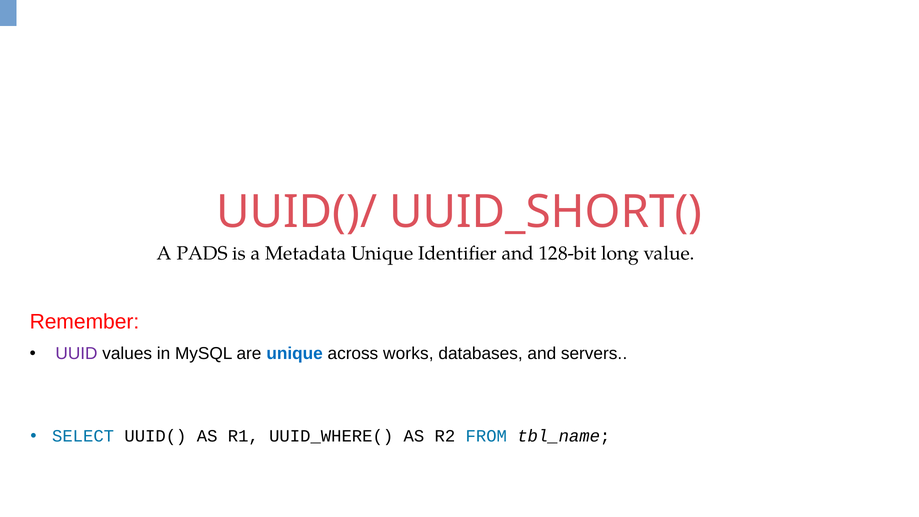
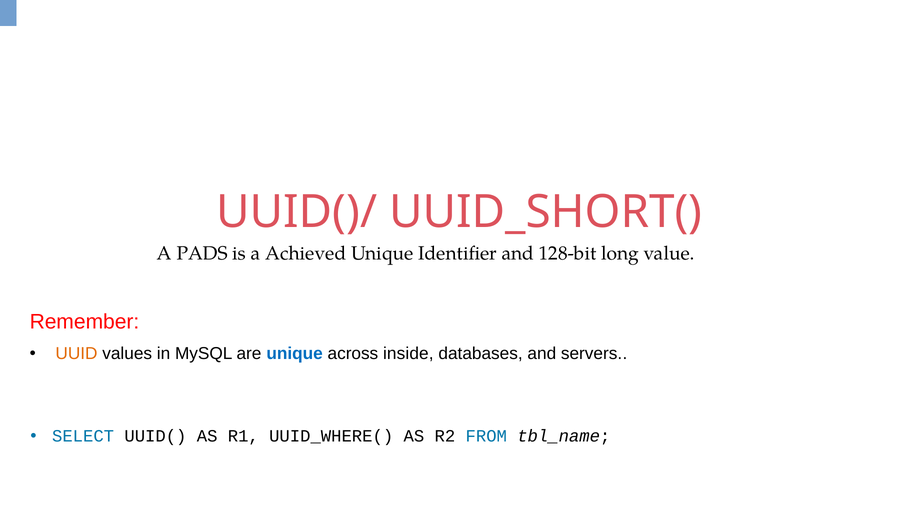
Metadata: Metadata -> Achieved
UUID colour: purple -> orange
works: works -> inside
